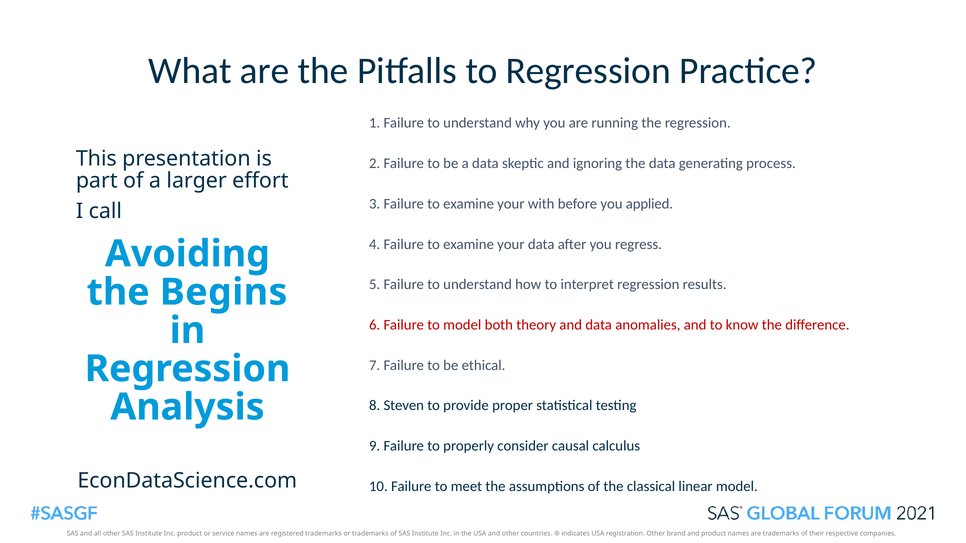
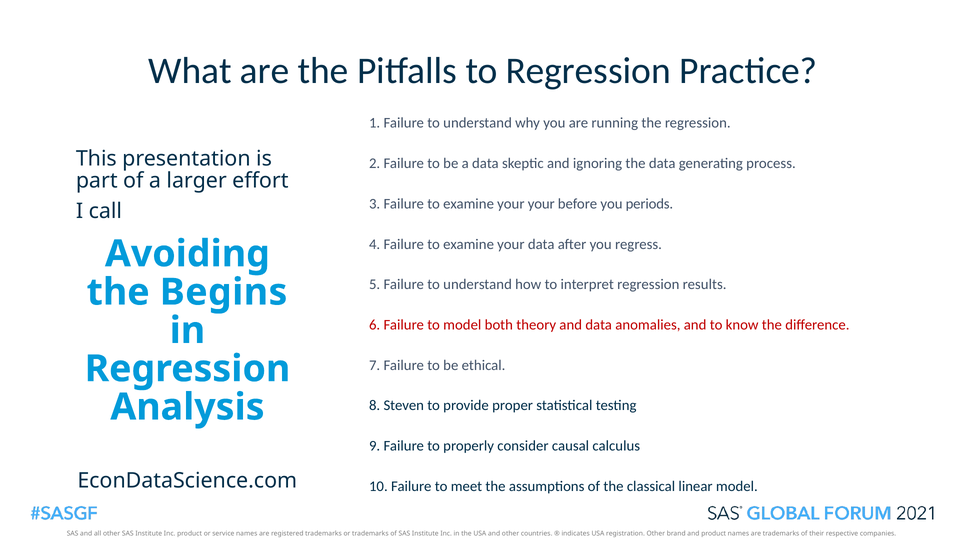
your with: with -> your
applied: applied -> periods
